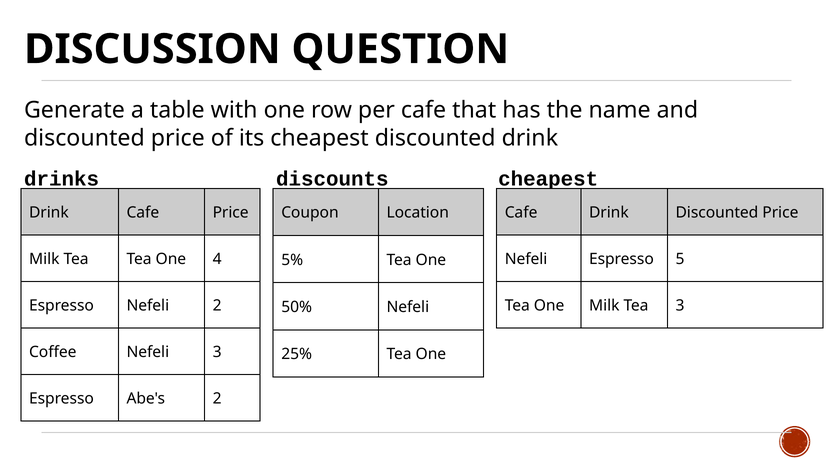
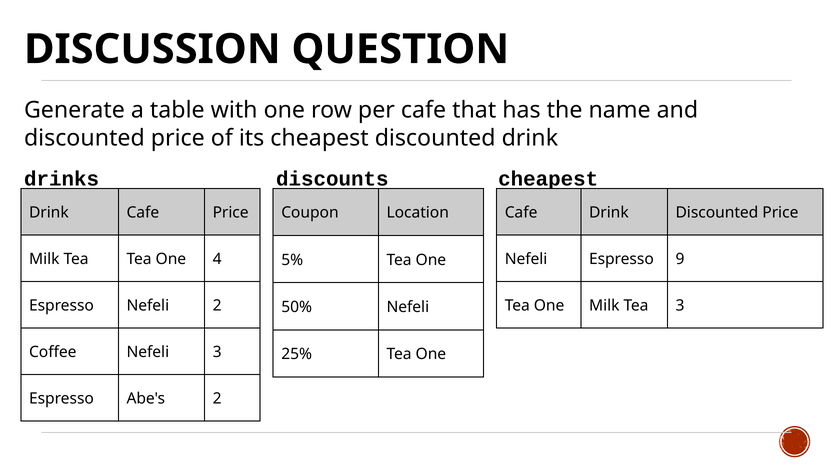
5: 5 -> 9
